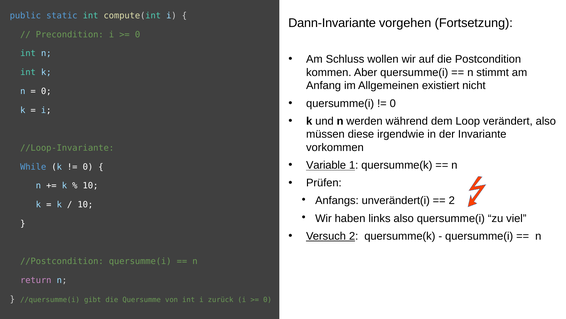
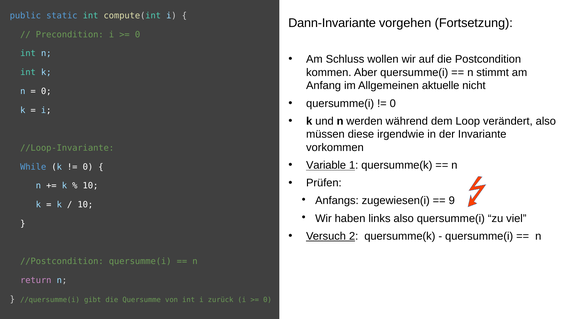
existiert: existiert -> aktuelle
unverändert(i: unverändert(i -> zugewiesen(i
2 at (452, 200): 2 -> 9
